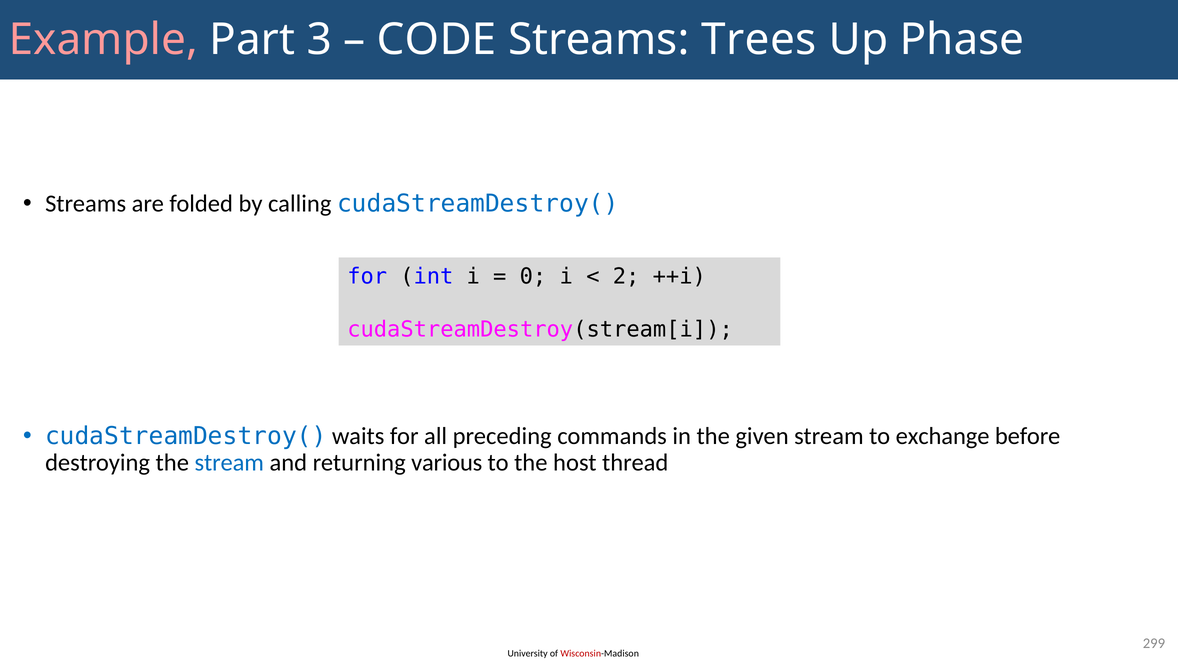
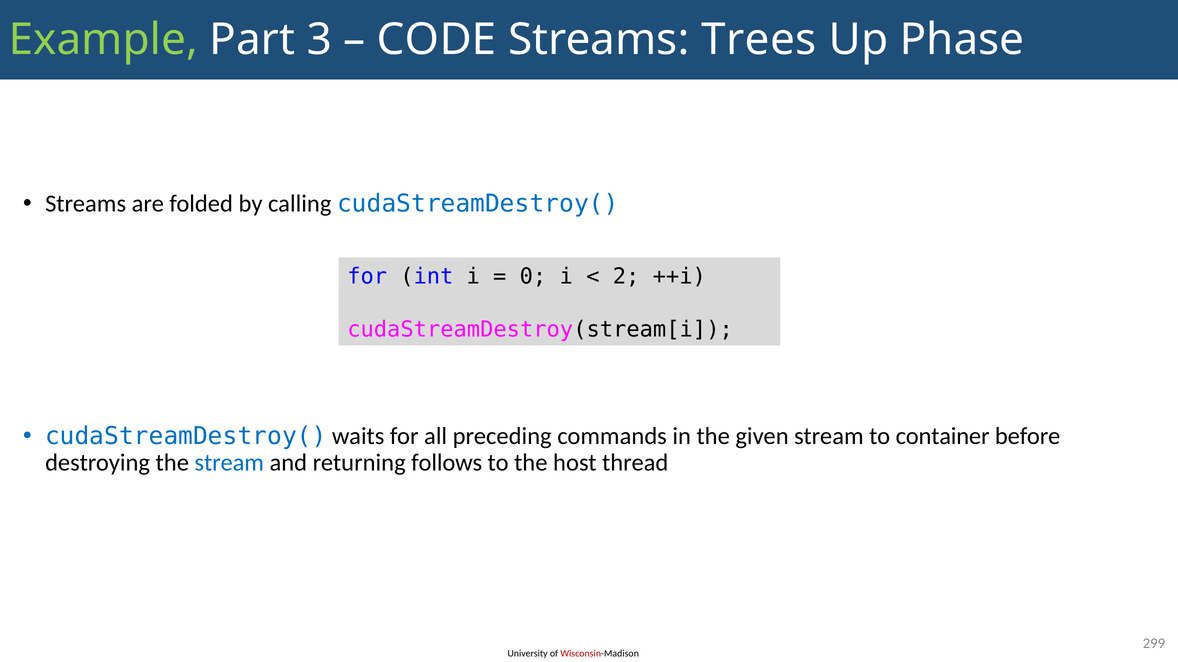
Example colour: pink -> light green
exchange: exchange -> container
various: various -> follows
